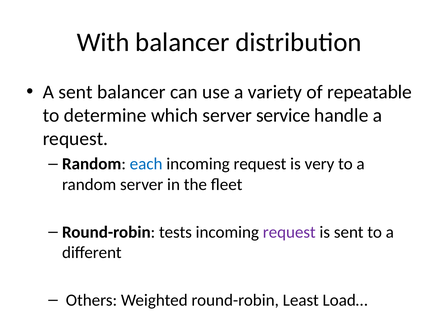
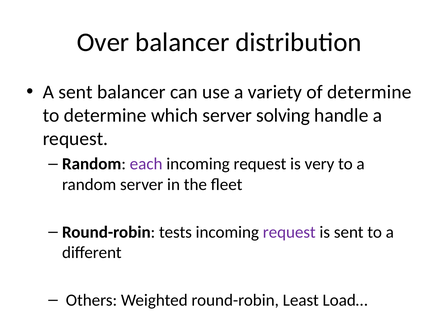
With: With -> Over
of repeatable: repeatable -> determine
service: service -> solving
each colour: blue -> purple
